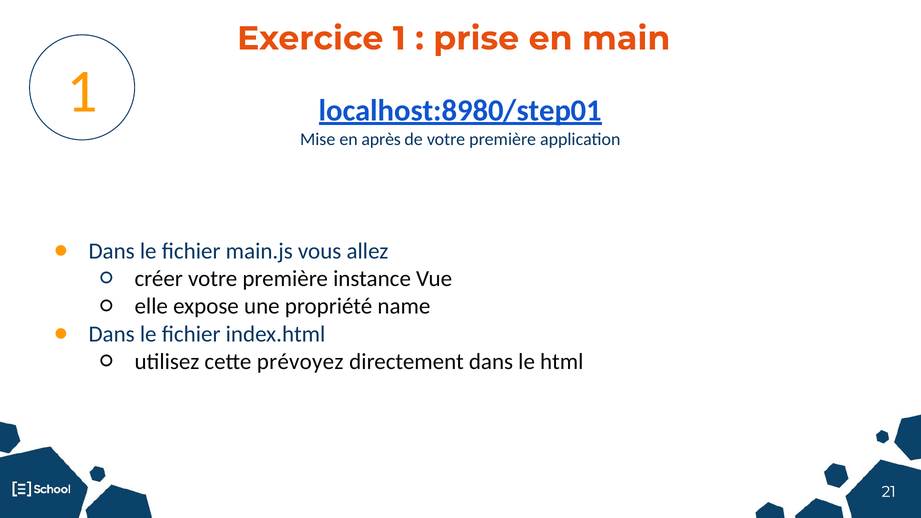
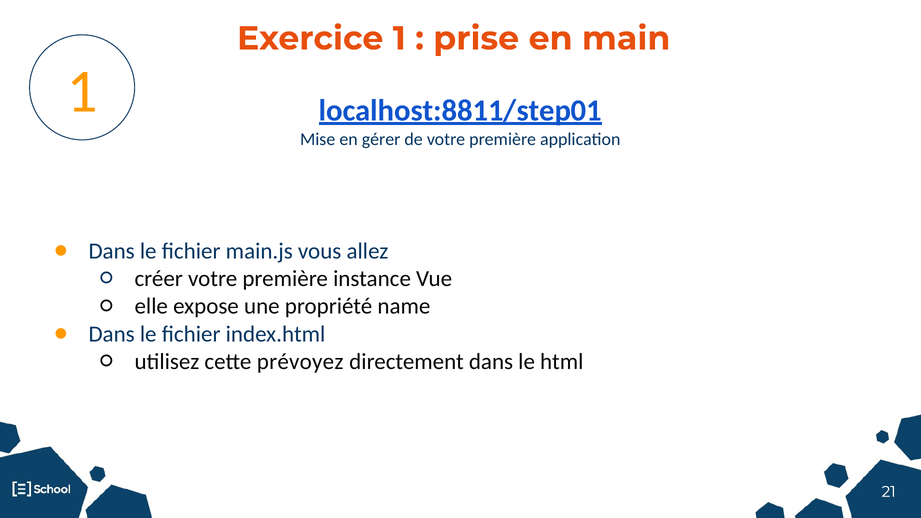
localhost:8980/step01: localhost:8980/step01 -> localhost:8811/step01
après: après -> gérer
